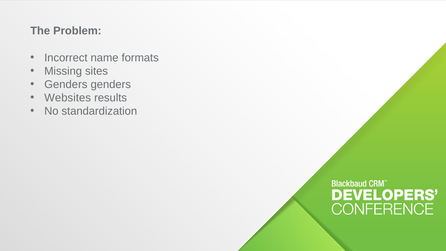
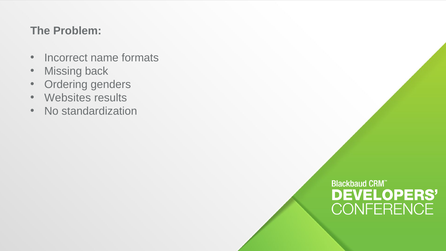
sites: sites -> back
Genders at (66, 84): Genders -> Ordering
